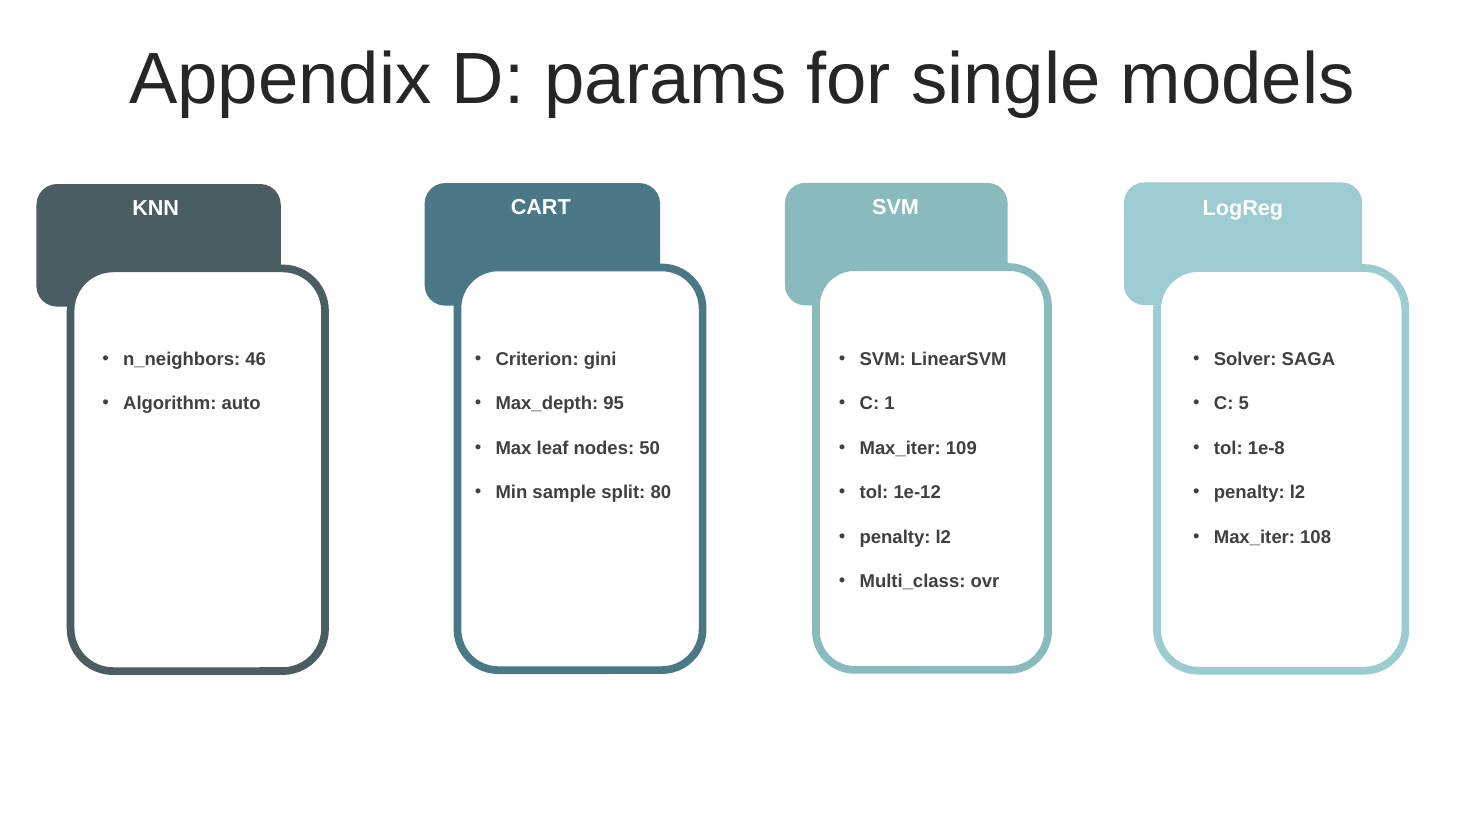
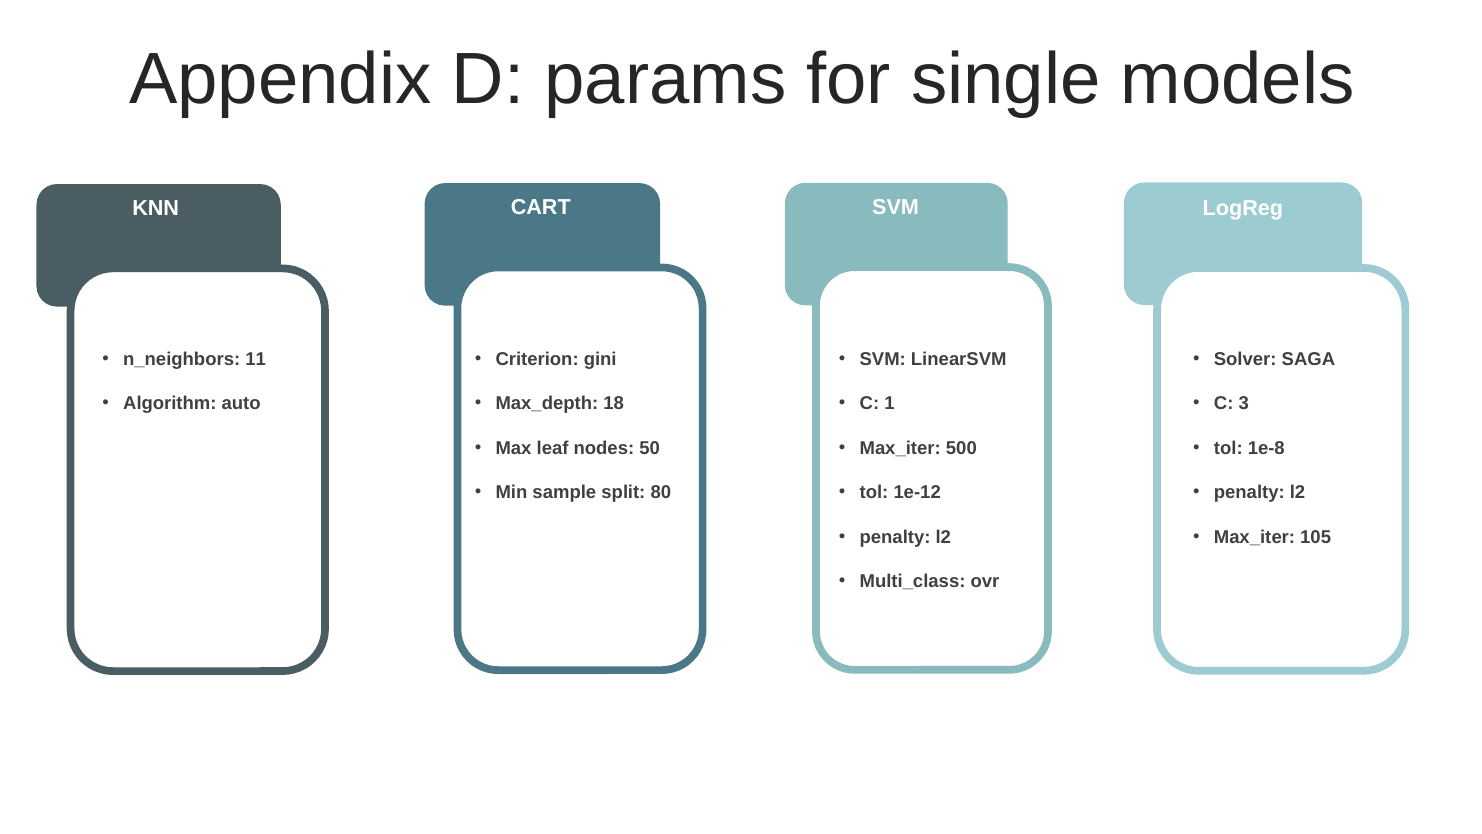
46: 46 -> 11
95: 95 -> 18
5: 5 -> 3
109: 109 -> 500
108: 108 -> 105
